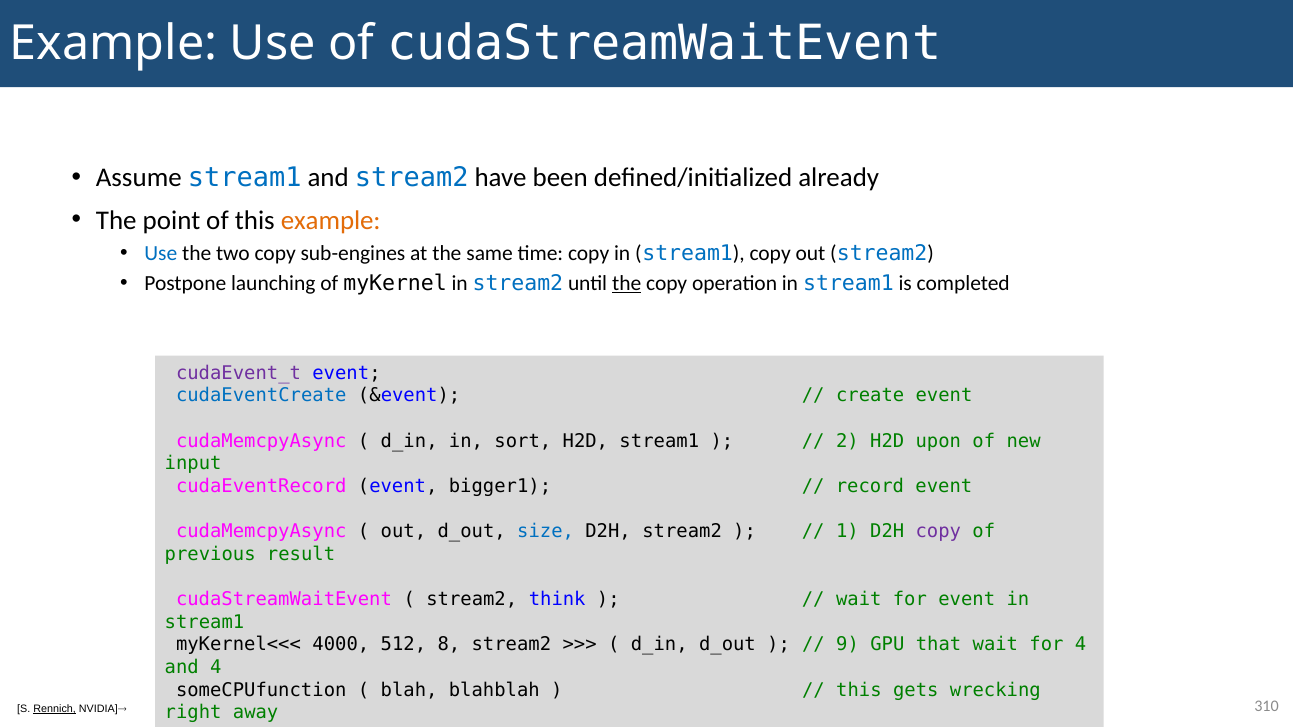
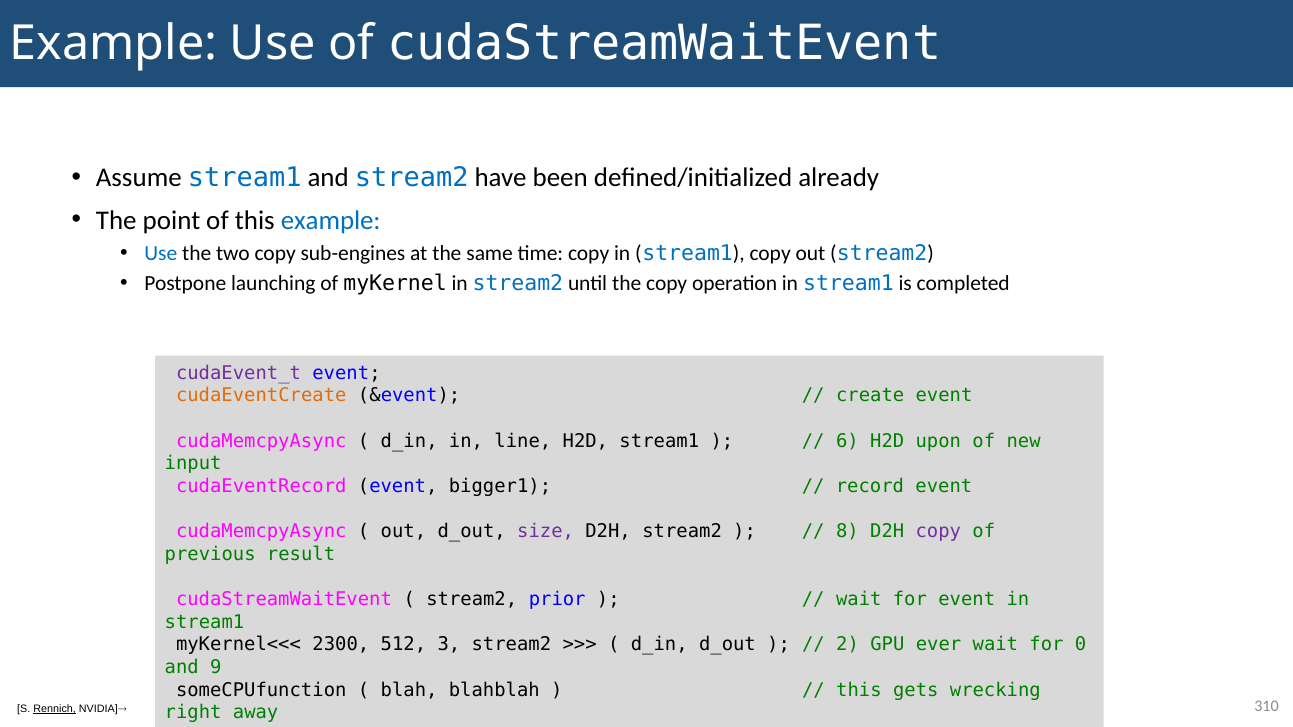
example at (331, 220) colour: orange -> blue
the at (627, 283) underline: present -> none
cudaEventCreate colour: blue -> orange
sort: sort -> line
2: 2 -> 6
size colour: blue -> purple
1: 1 -> 8
think: think -> prior
4000: 4000 -> 2300
8: 8 -> 3
9: 9 -> 2
that: that -> ever
for 4: 4 -> 0
and 4: 4 -> 9
